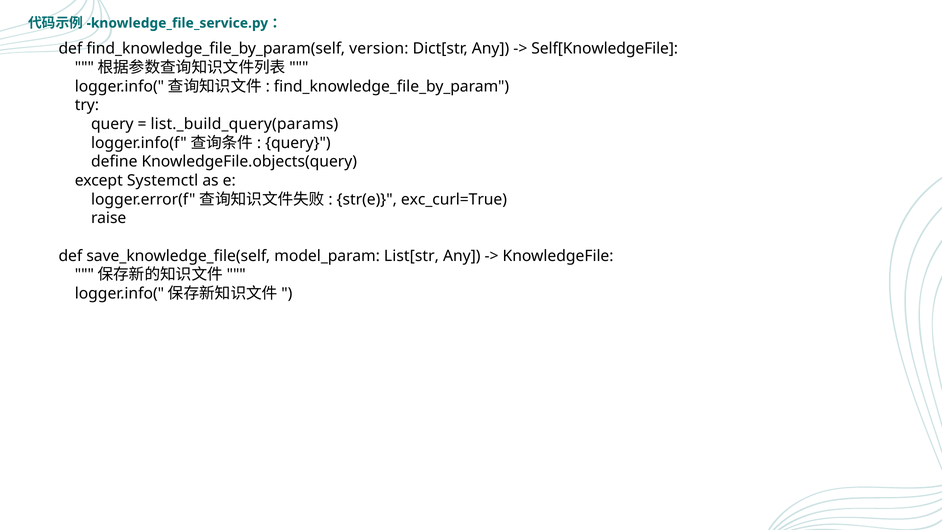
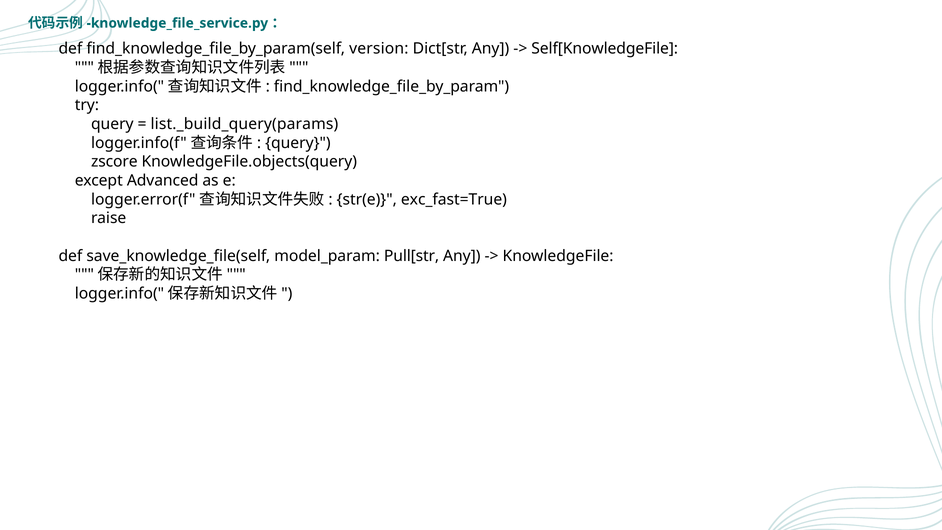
define: define -> zscore
Systemctl: Systemctl -> Advanced
exc_curl=True: exc_curl=True -> exc_fast=True
List[str: List[str -> Pull[str
